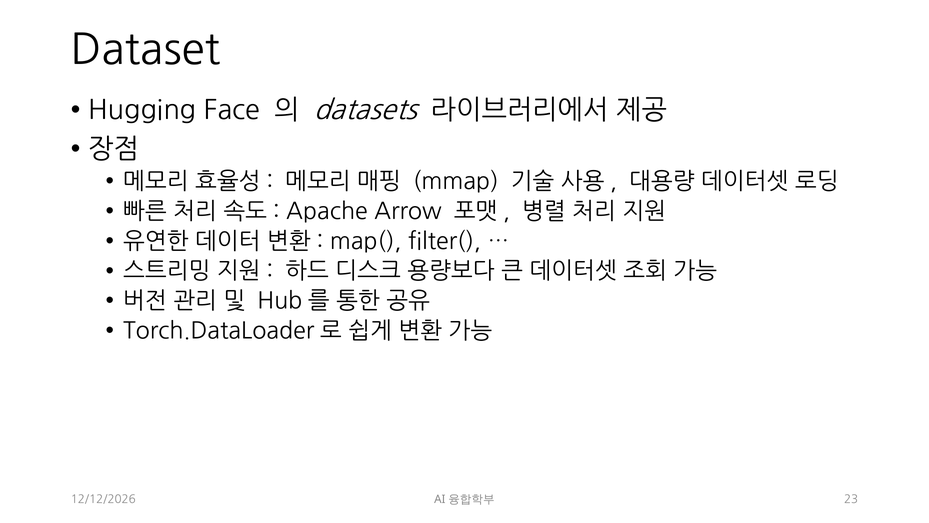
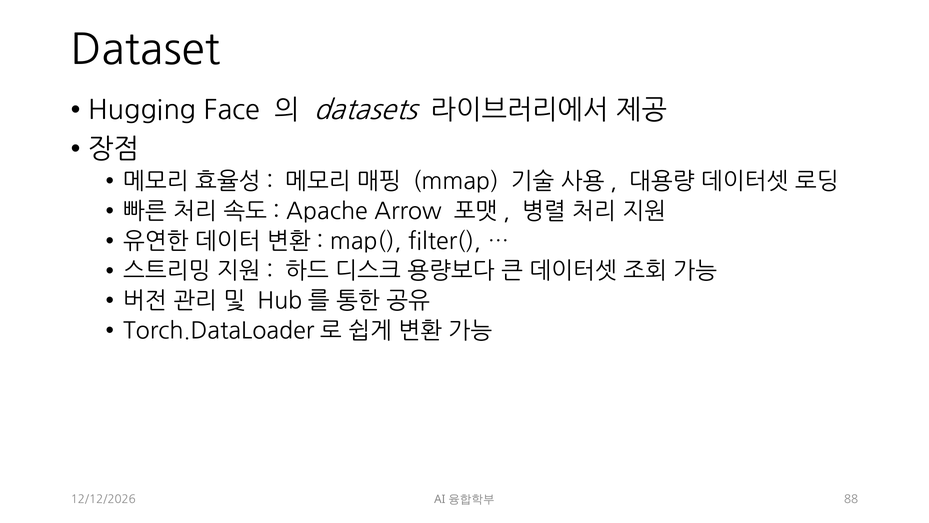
23: 23 -> 88
